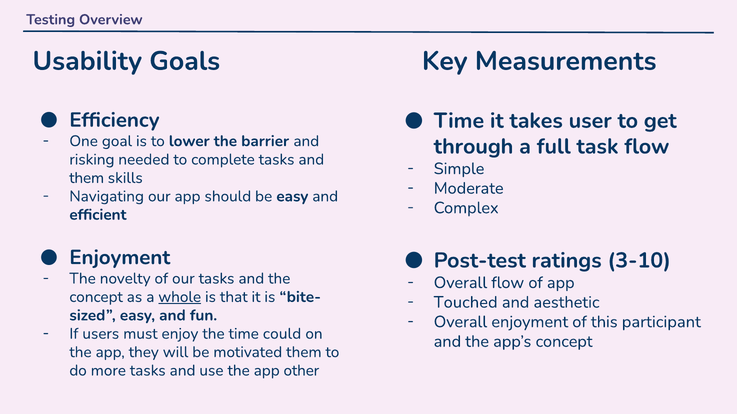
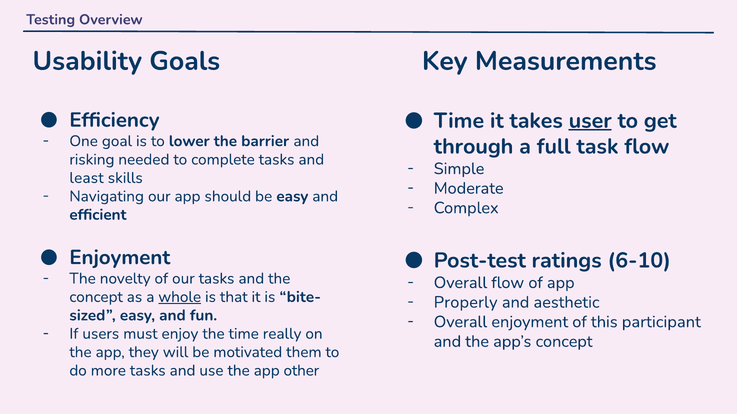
user underline: none -> present
them at (87, 178): them -> least
3-10: 3-10 -> 6-10
Touched: Touched -> Properly
could: could -> really
